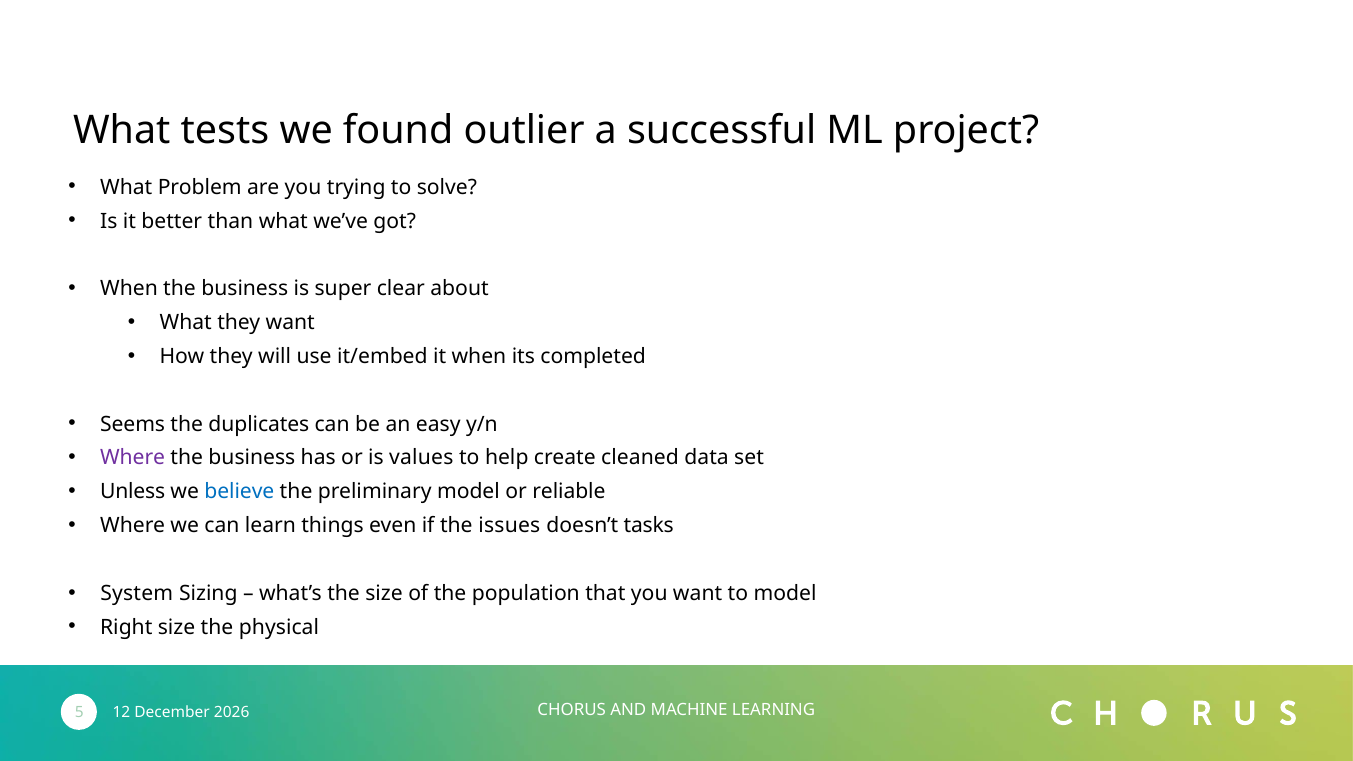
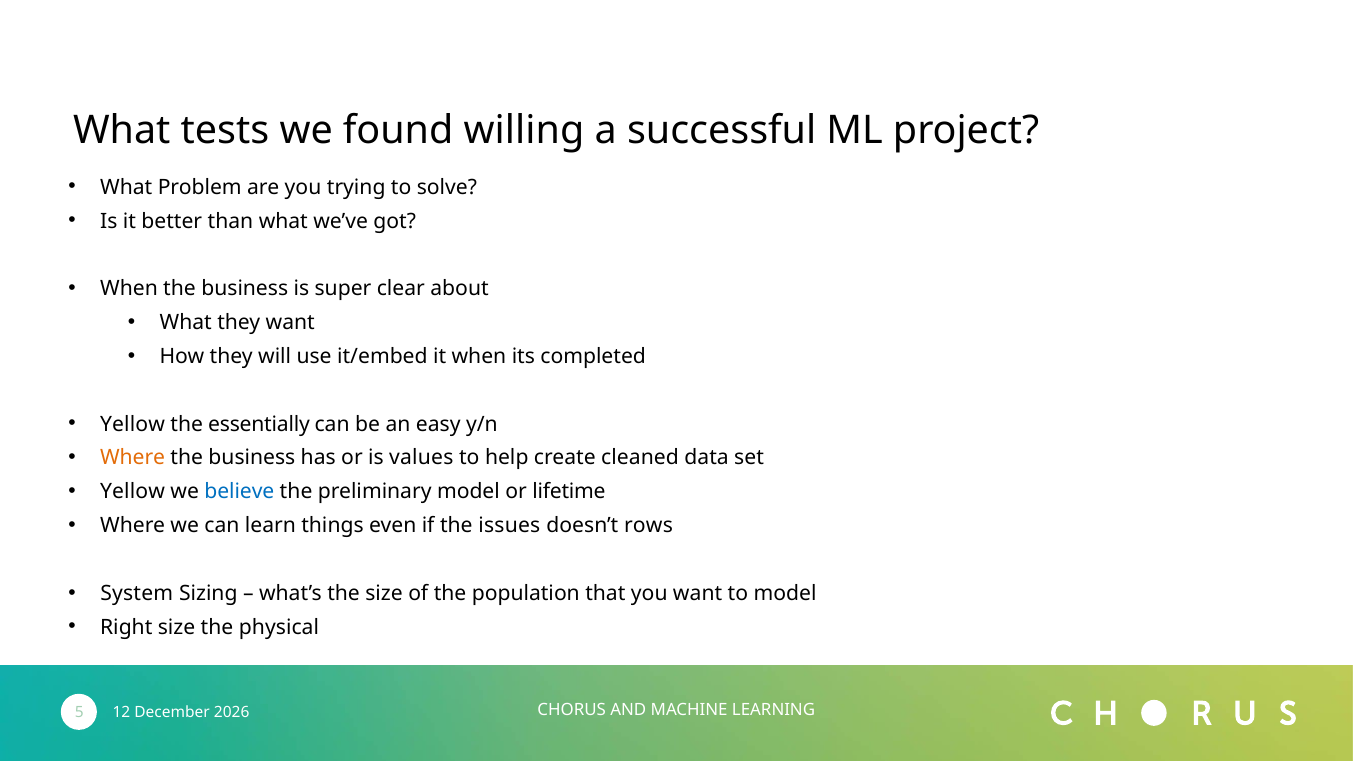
outlier: outlier -> willing
Seems at (133, 424): Seems -> Yellow
duplicates: duplicates -> essentially
Where at (133, 458) colour: purple -> orange
Unless at (133, 492): Unless -> Yellow
reliable: reliable -> lifetime
tasks: tasks -> rows
